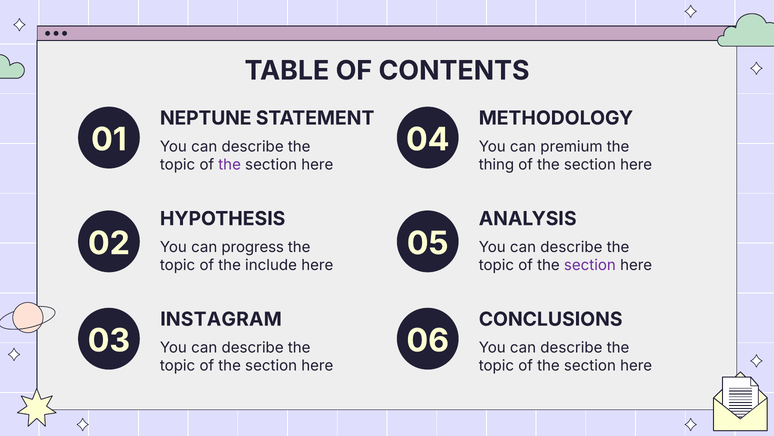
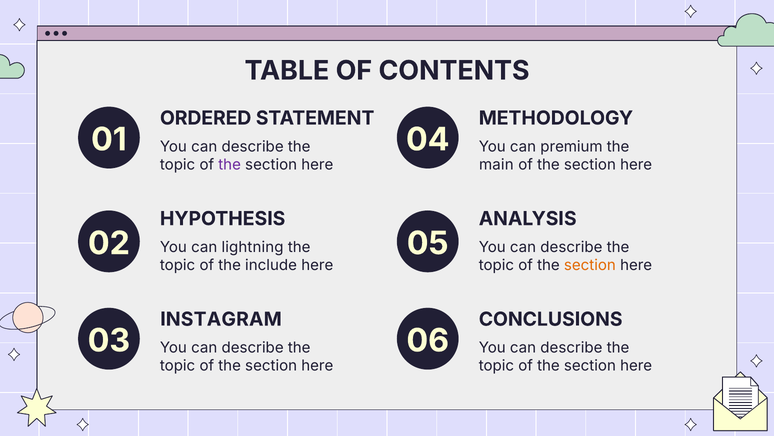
NEPTUNE: NEPTUNE -> ORDERED
thing: thing -> main
progress: progress -> lightning
section at (590, 265) colour: purple -> orange
